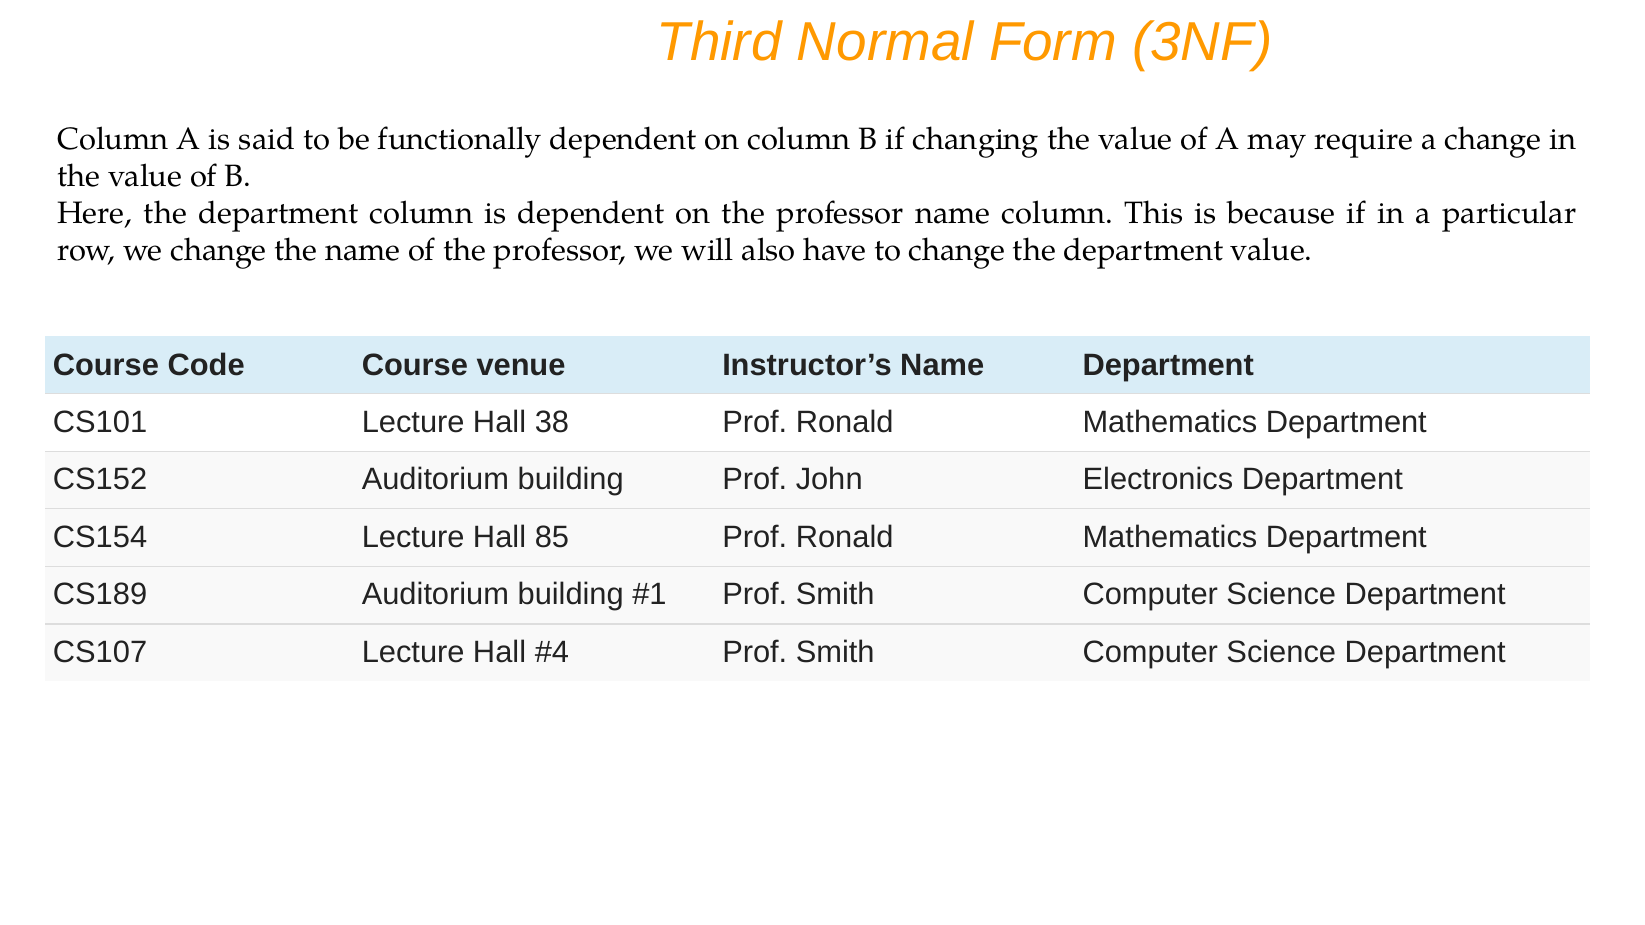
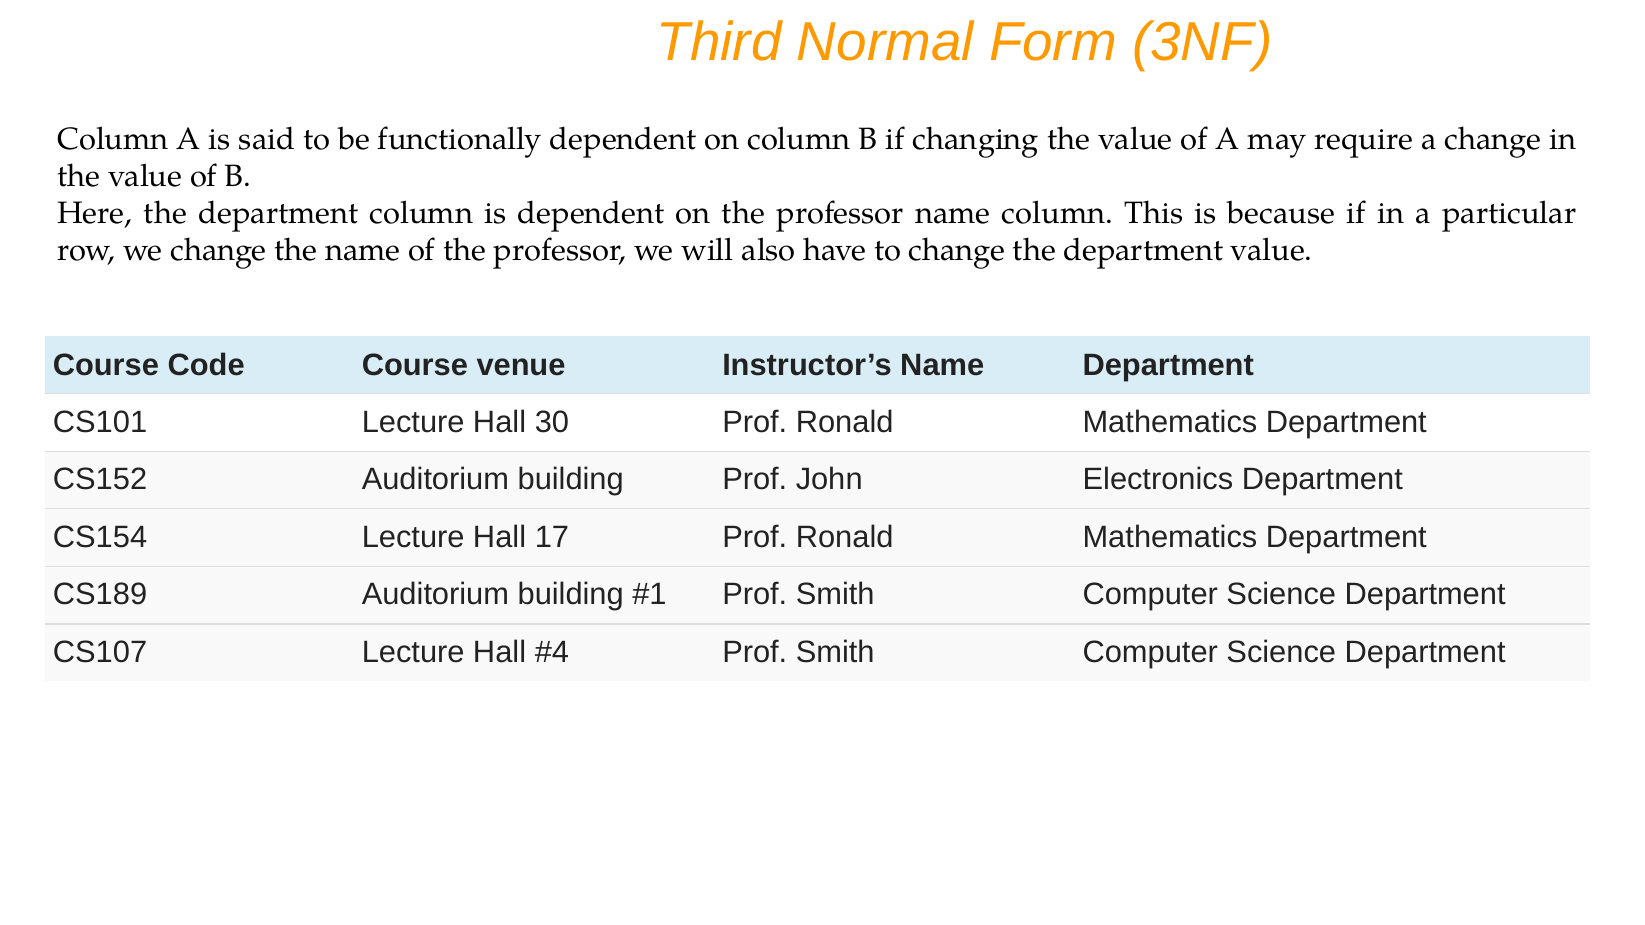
38: 38 -> 30
85: 85 -> 17
